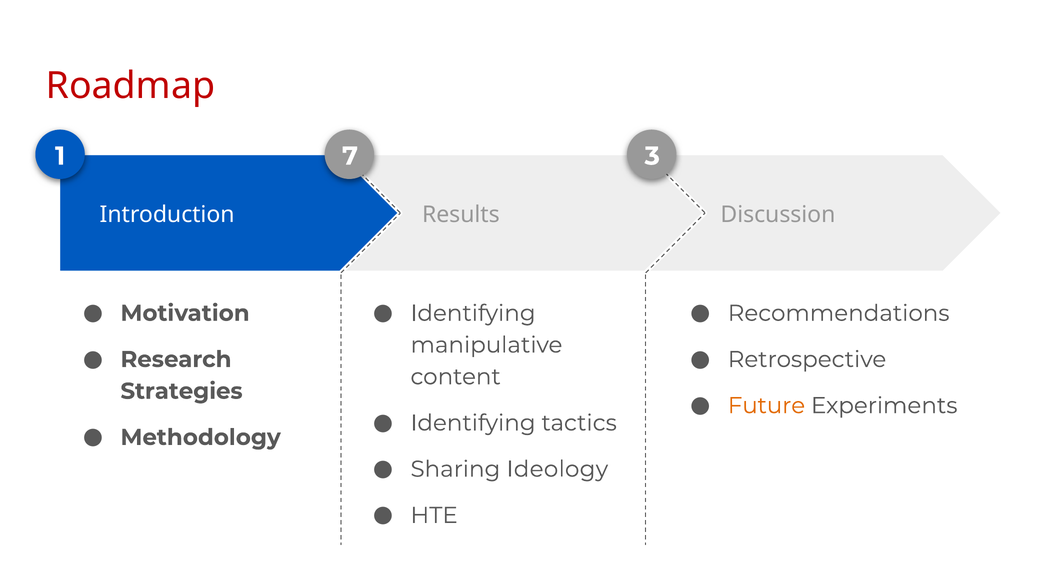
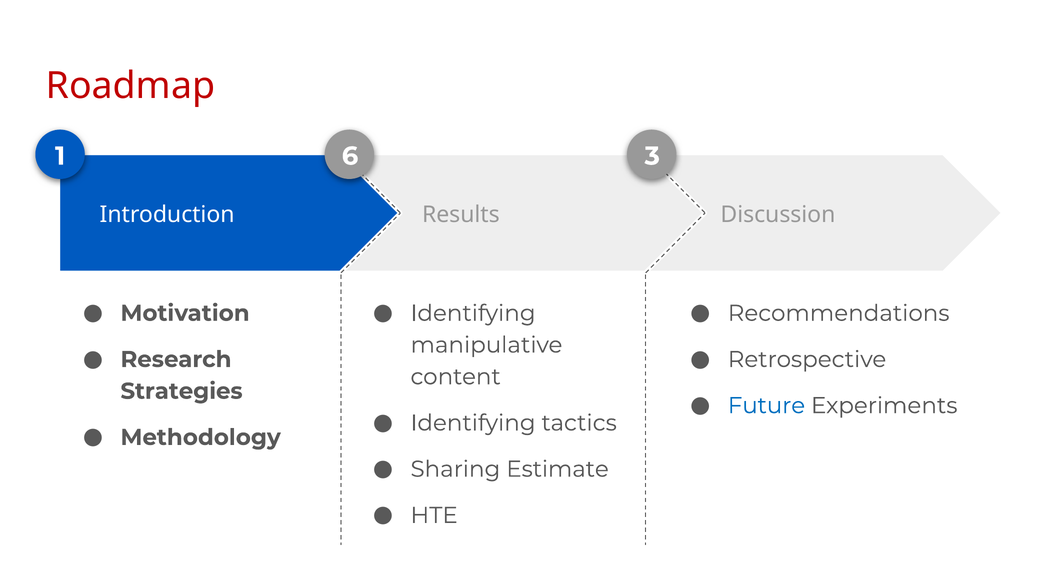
7: 7 -> 6
Future colour: orange -> blue
Ideology: Ideology -> Estimate
